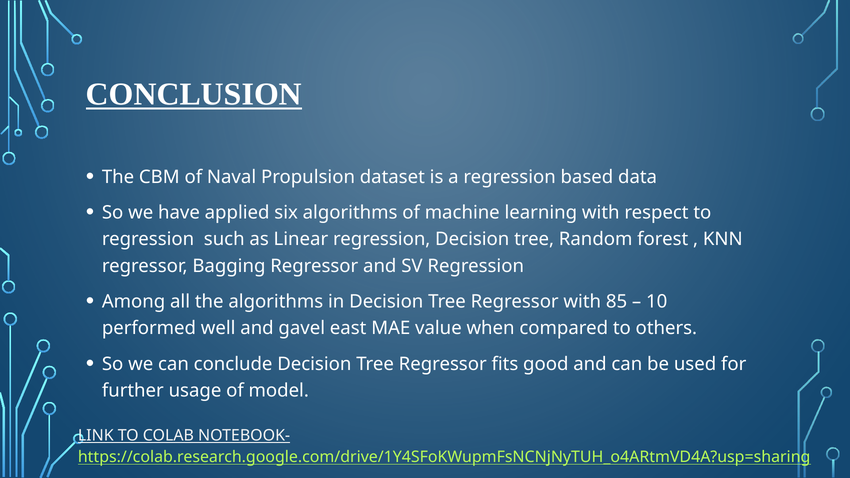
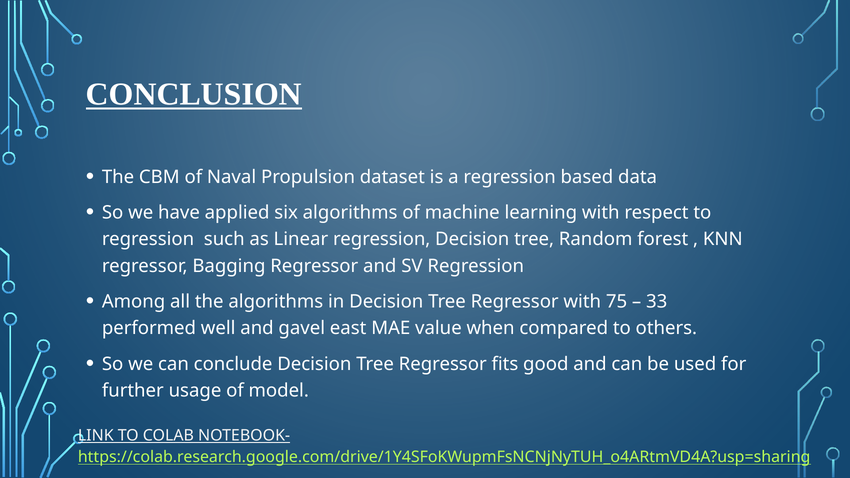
85: 85 -> 75
10: 10 -> 33
